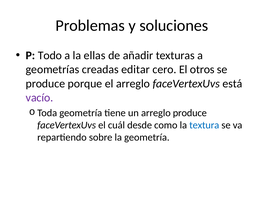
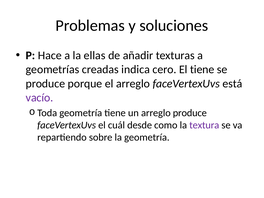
Todo: Todo -> Hace
editar: editar -> indica
El otros: otros -> tiene
textura colour: blue -> purple
